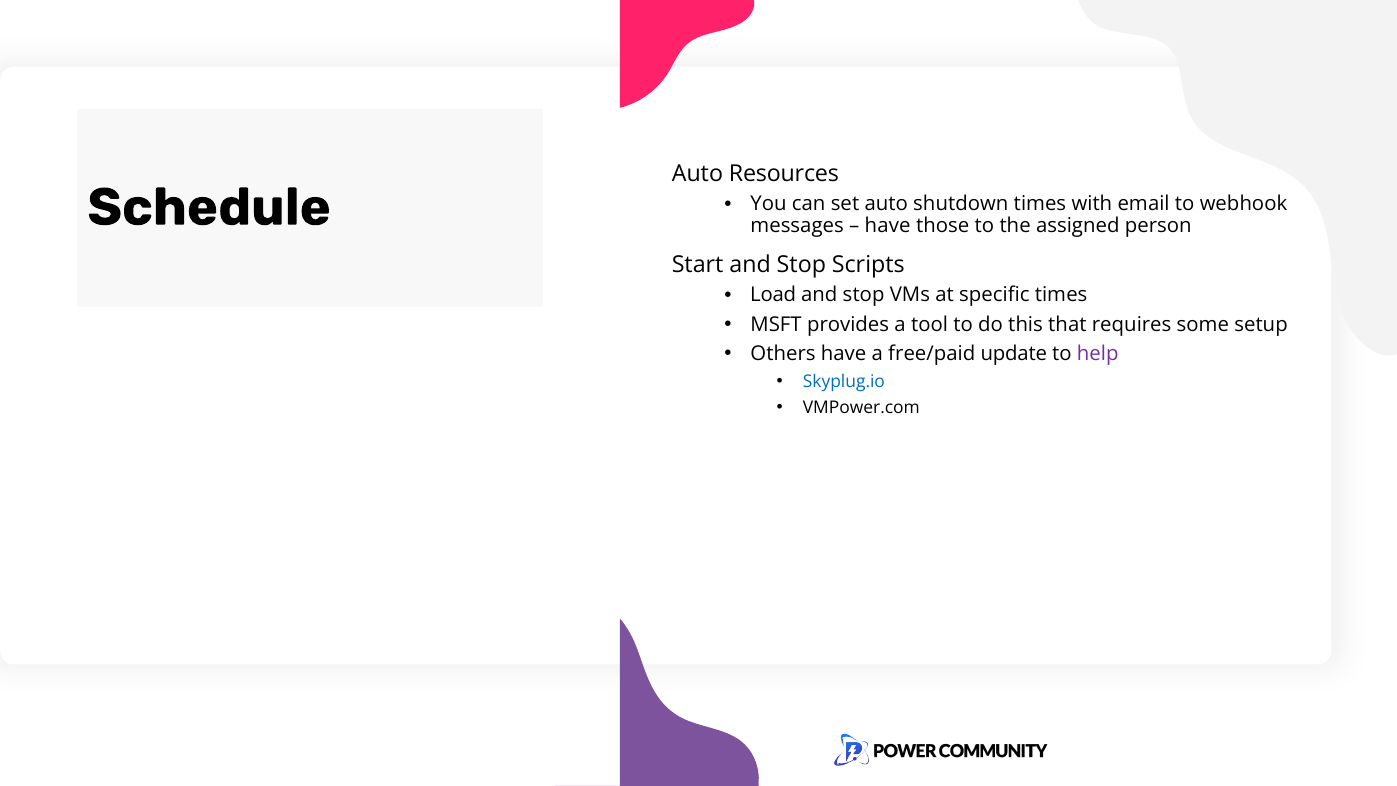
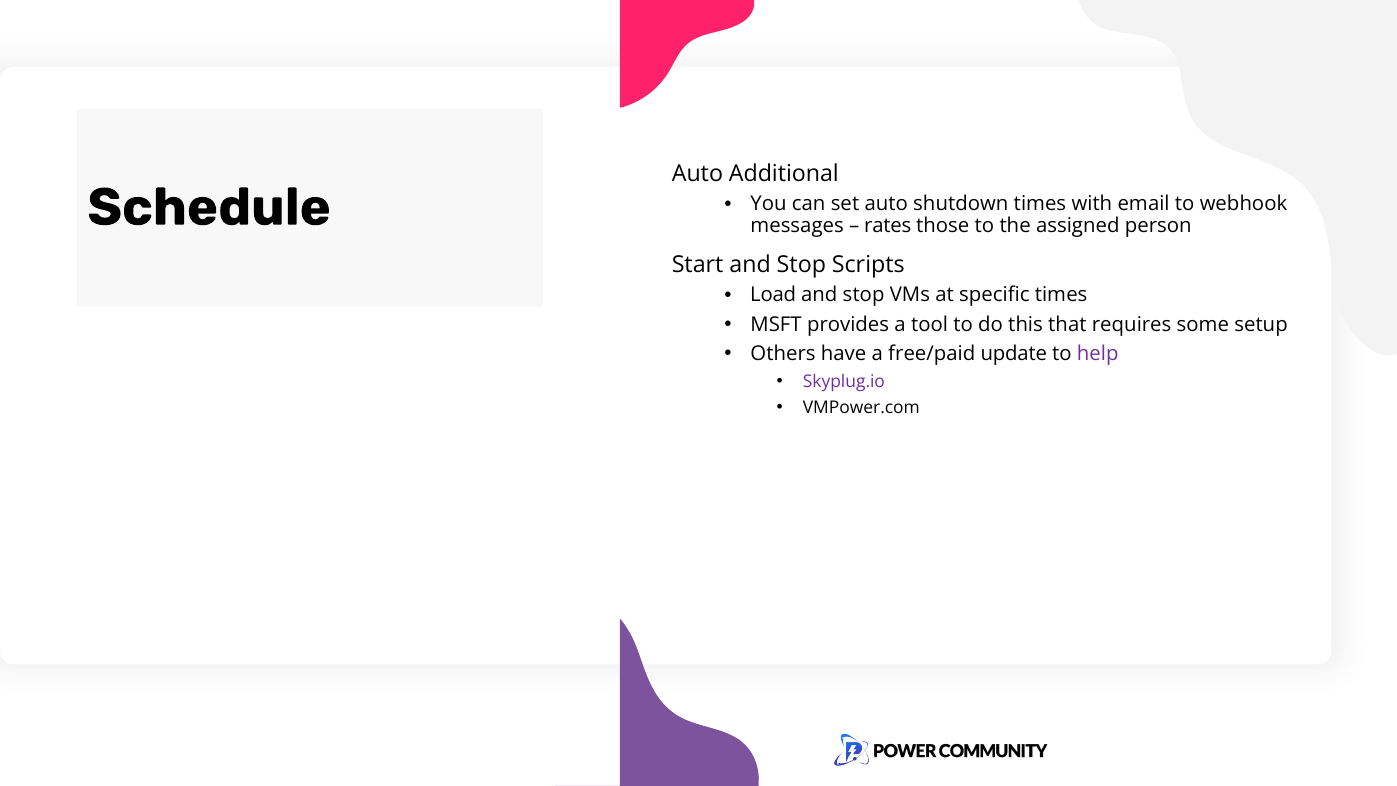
Resources: Resources -> Additional
have at (888, 226): have -> rates
Skyplug.io colour: blue -> purple
